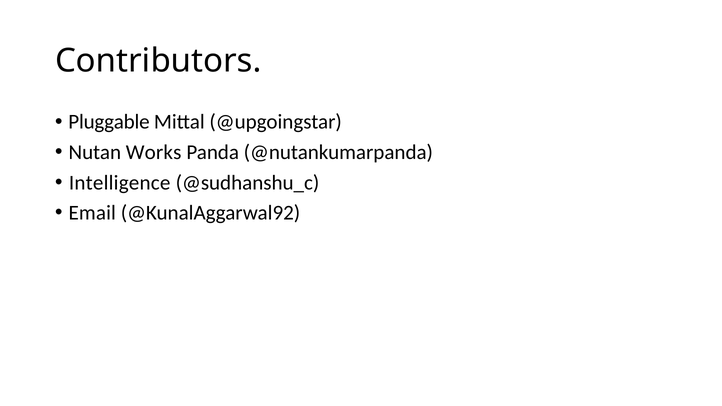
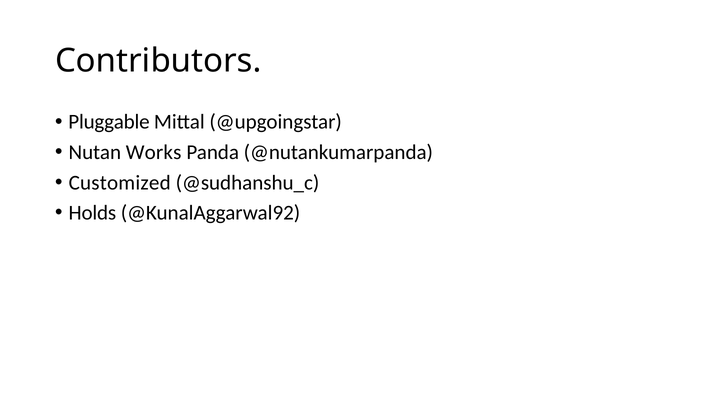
Intelligence: Intelligence -> Customized
Email: Email -> Holds
